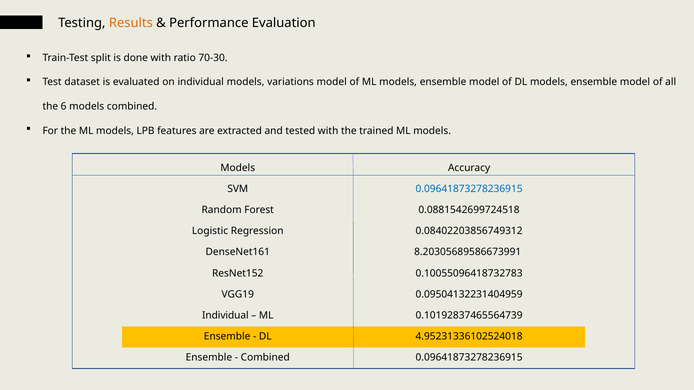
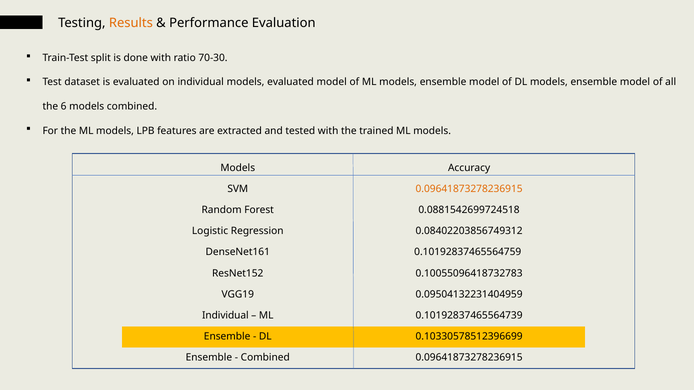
models variations: variations -> evaluated
0.09641873278236915 at (469, 189) colour: blue -> orange
8.20305689586673991: 8.20305689586673991 -> 0.10192837465564759
4.95231336102524018: 4.95231336102524018 -> 0.10330578512396699
